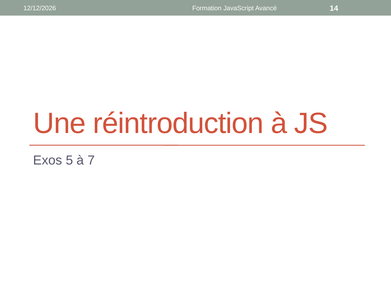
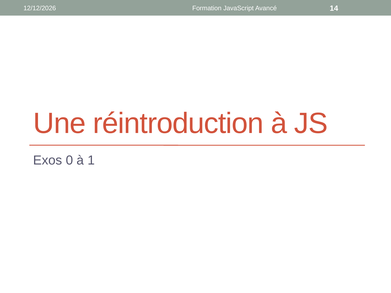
5: 5 -> 0
7: 7 -> 1
